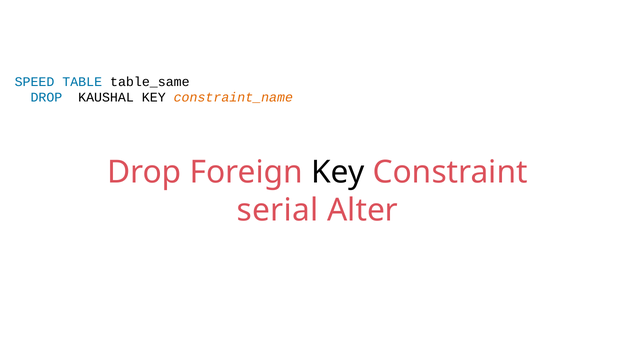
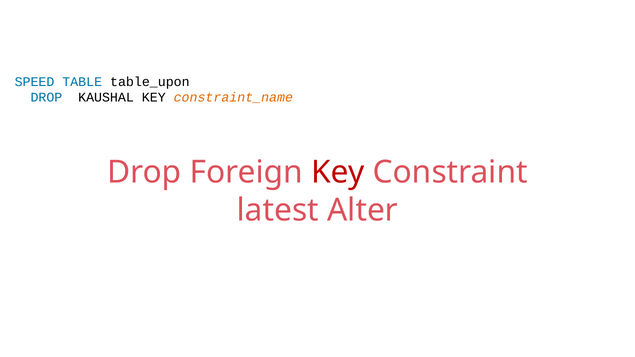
table_same: table_same -> table_upon
Key at (338, 172) colour: black -> red
serial: serial -> latest
